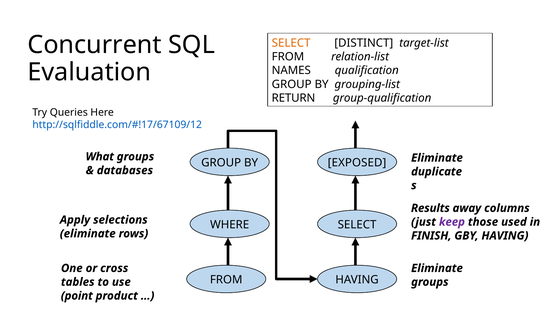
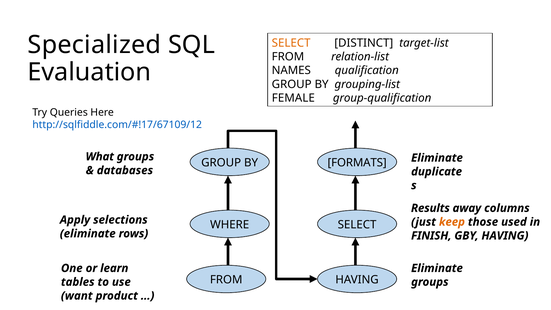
Concurrent: Concurrent -> Specialized
RETURN: RETURN -> FEMALE
EXPOSED: EXPOSED -> FORMATS
keep colour: purple -> orange
cross: cross -> learn
point: point -> want
